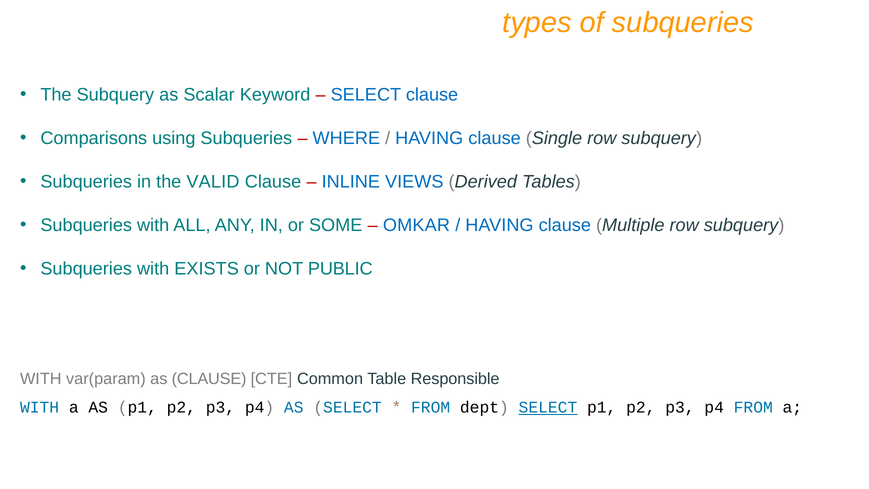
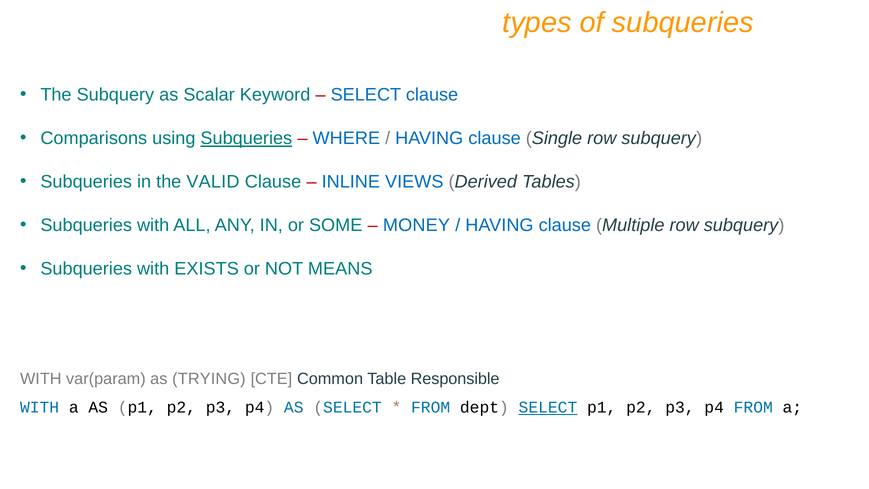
Subqueries at (246, 138) underline: none -> present
OMKAR: OMKAR -> MONEY
PUBLIC: PUBLIC -> MEANS
as CLAUSE: CLAUSE -> TRYING
